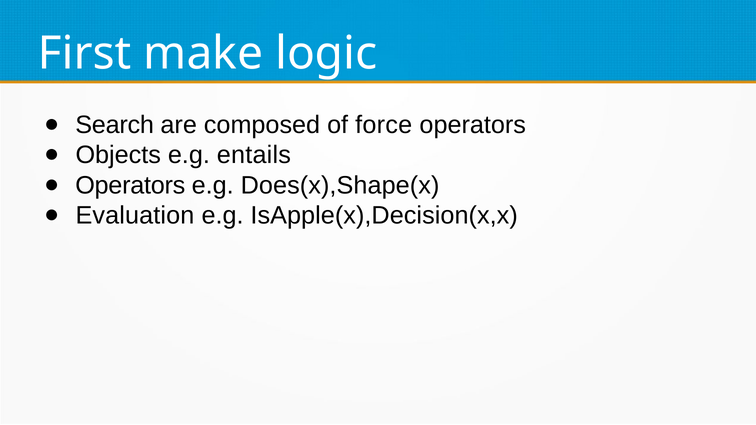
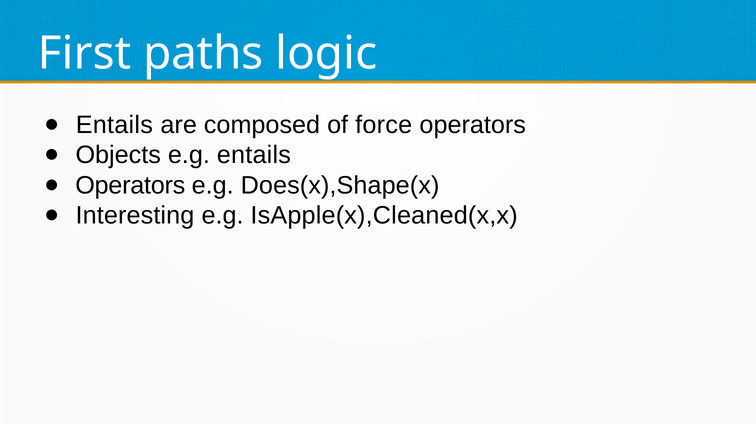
make: make -> paths
Search at (115, 125): Search -> Entails
Evaluation: Evaluation -> Interesting
IsApple(x),Decision(x,x: IsApple(x),Decision(x,x -> IsApple(x),Cleaned(x,x
